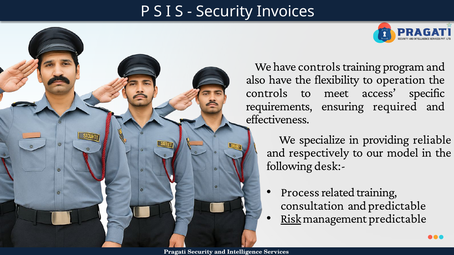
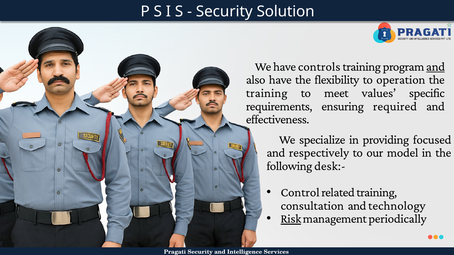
Invoices: Invoices -> Solution
and at (436, 67) underline: none -> present
controls at (267, 93): controls -> training
access: access -> values
reliable: reliable -> focused
Process: Process -> Control
and predictable: predictable -> technology
management predictable: predictable -> periodically
